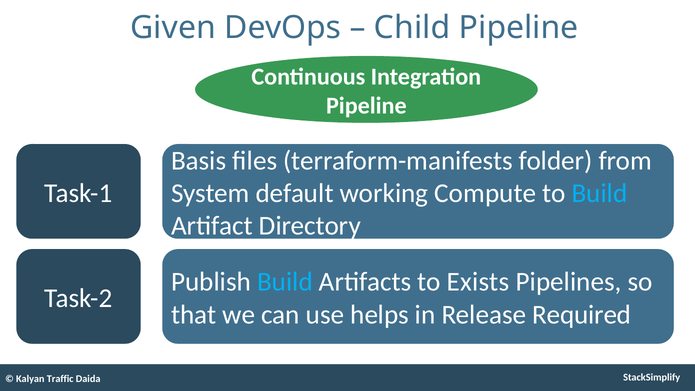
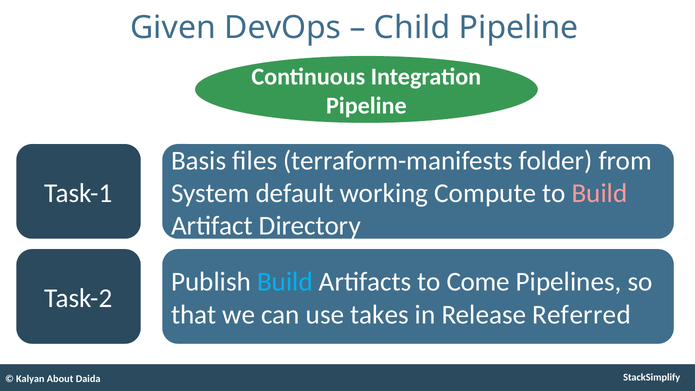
Build at (600, 193) colour: light blue -> pink
Exists: Exists -> Come
helps: helps -> takes
Required: Required -> Referred
Traffic: Traffic -> About
